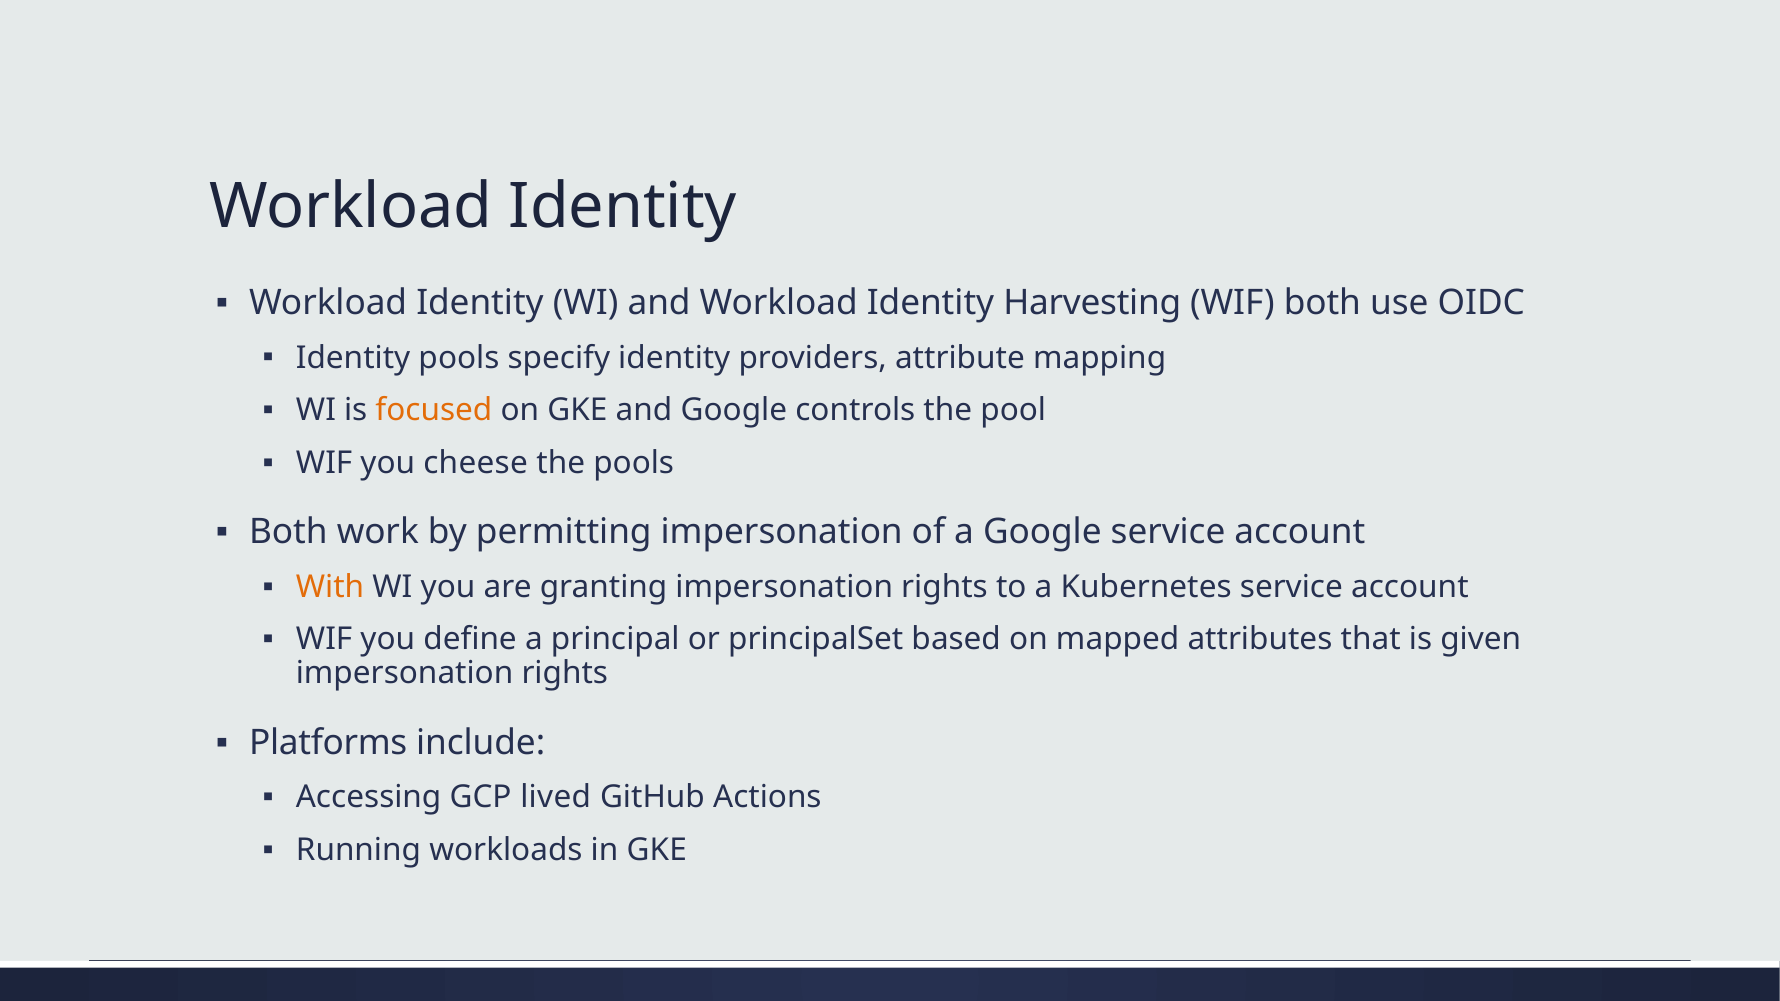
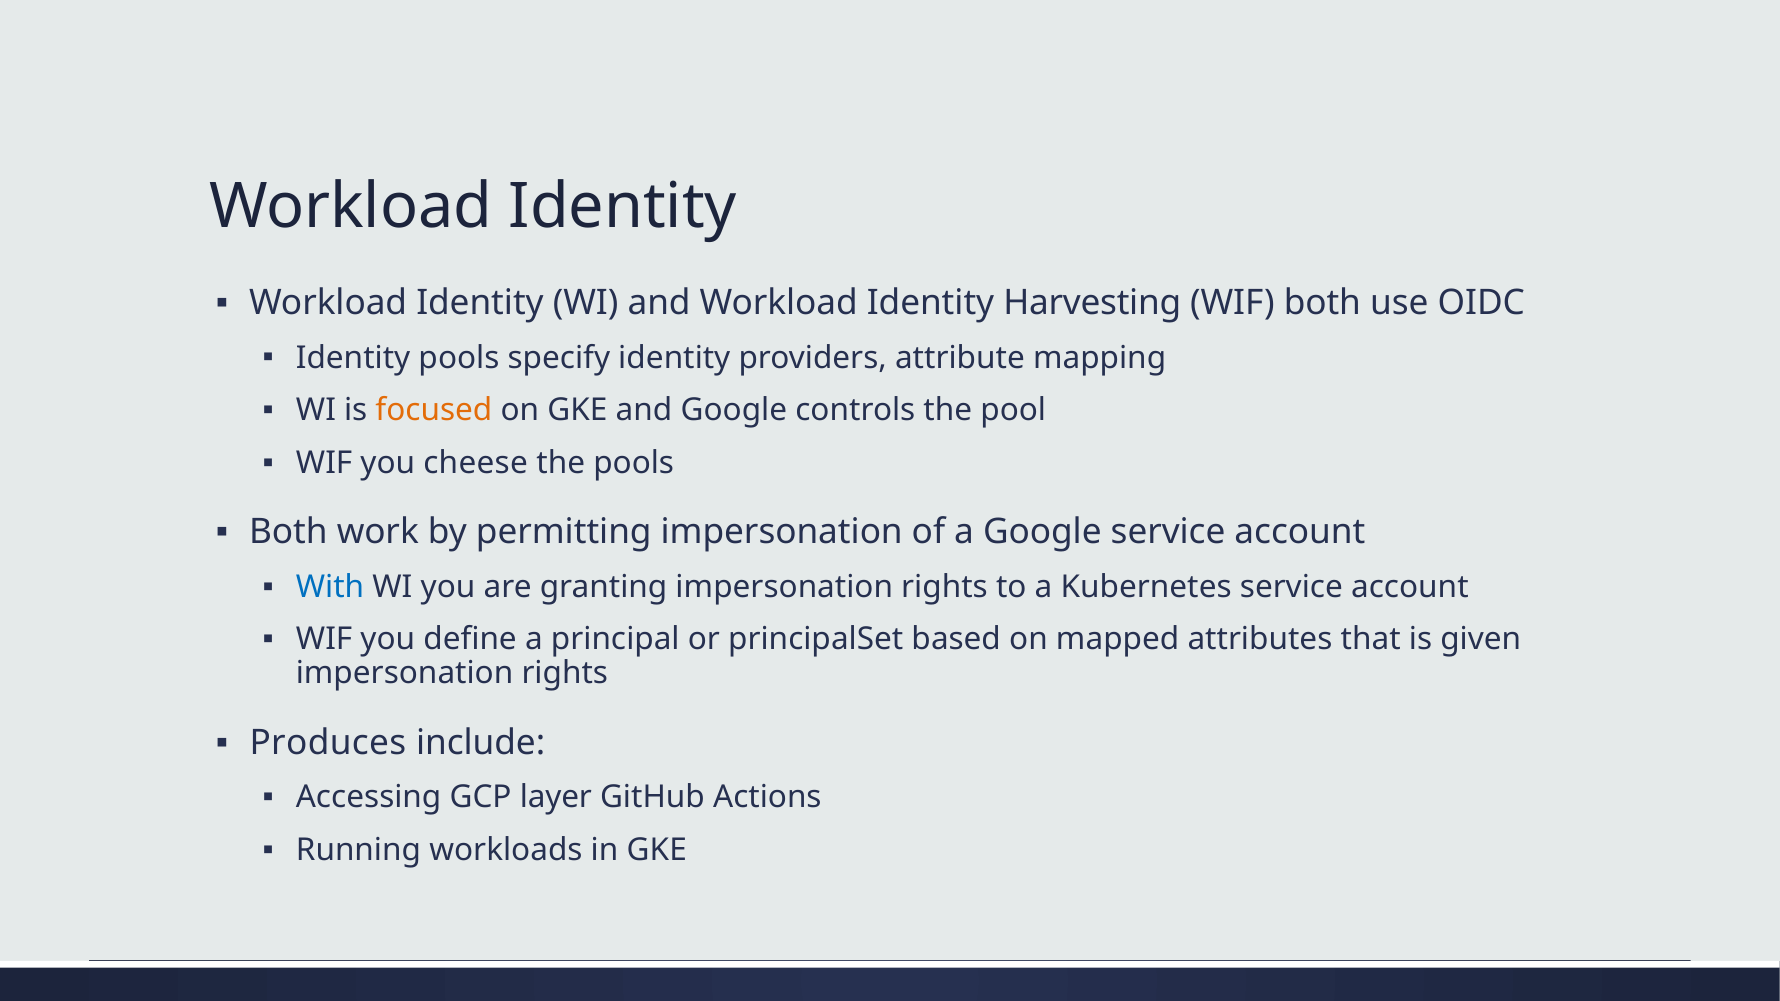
With colour: orange -> blue
Platforms: Platforms -> Produces
lived: lived -> layer
